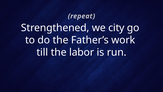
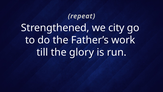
labor: labor -> glory
